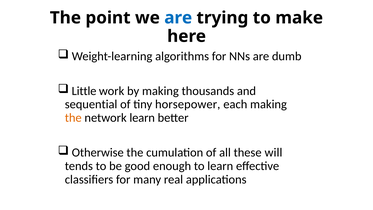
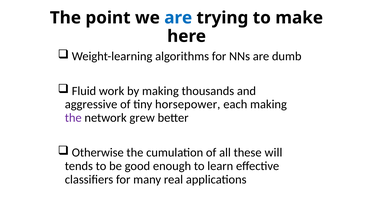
Little: Little -> Fluid
sequential: sequential -> aggressive
the at (73, 118) colour: orange -> purple
network learn: learn -> grew
